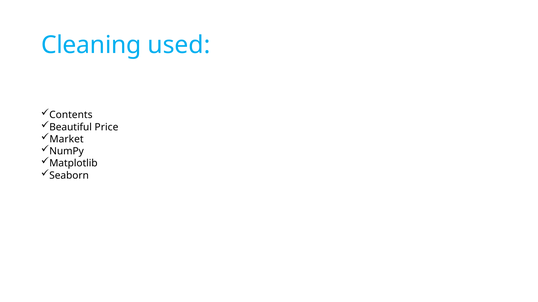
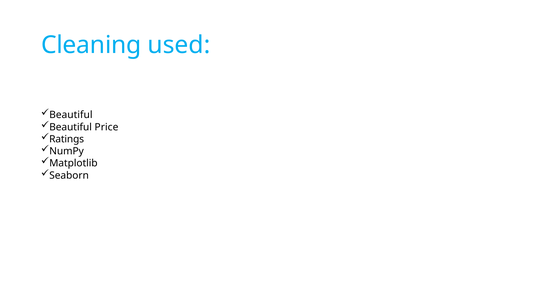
Contents at (71, 115): Contents -> Beautiful
Market: Market -> Ratings
